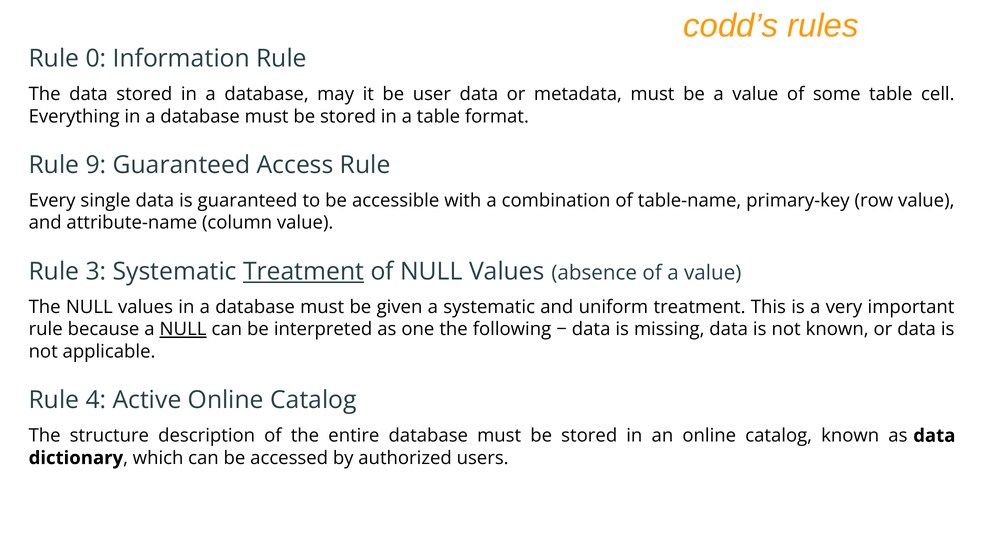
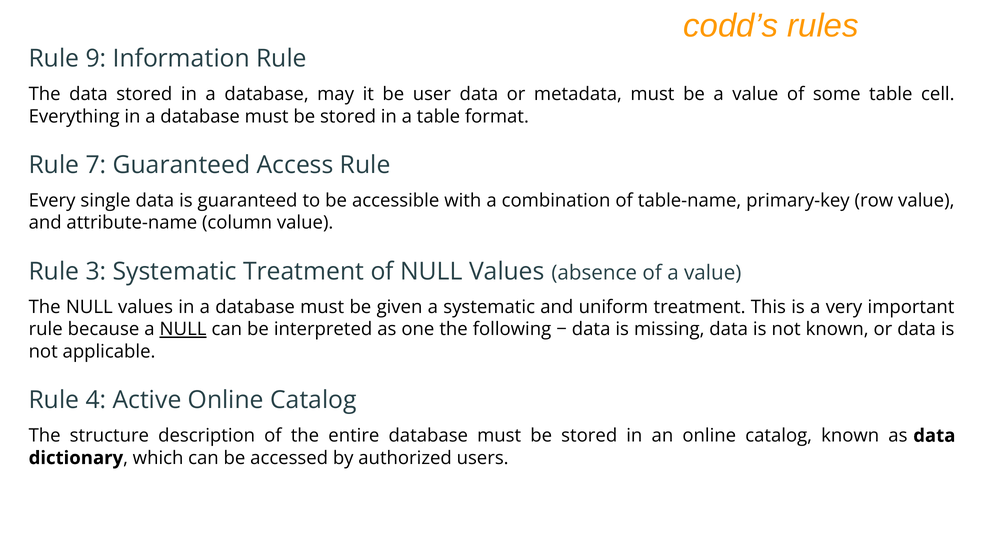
0: 0 -> 9
9: 9 -> 7
Treatment at (304, 271) underline: present -> none
